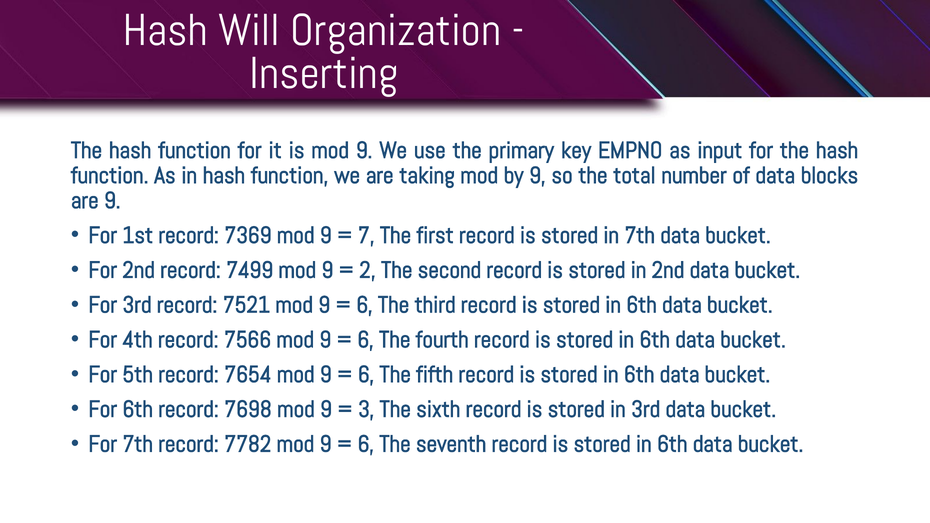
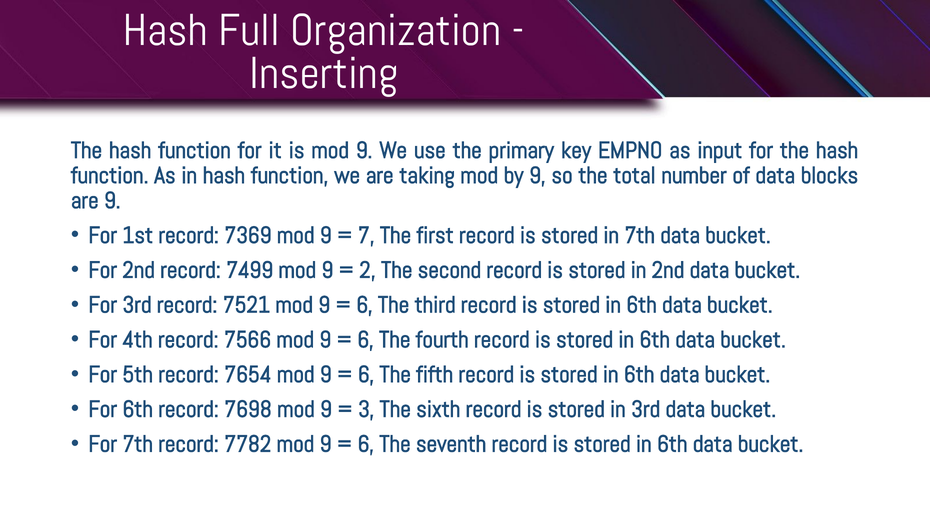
Will: Will -> Full
